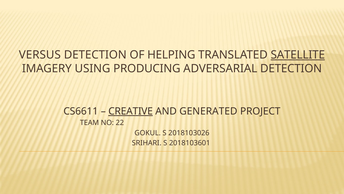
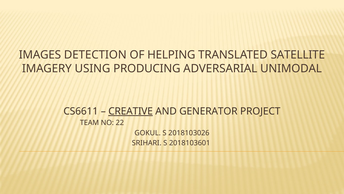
VERSUS: VERSUS -> IMAGES
SATELLITE underline: present -> none
ADVERSARIAL DETECTION: DETECTION -> UNIMODAL
GENERATED: GENERATED -> GENERATOR
